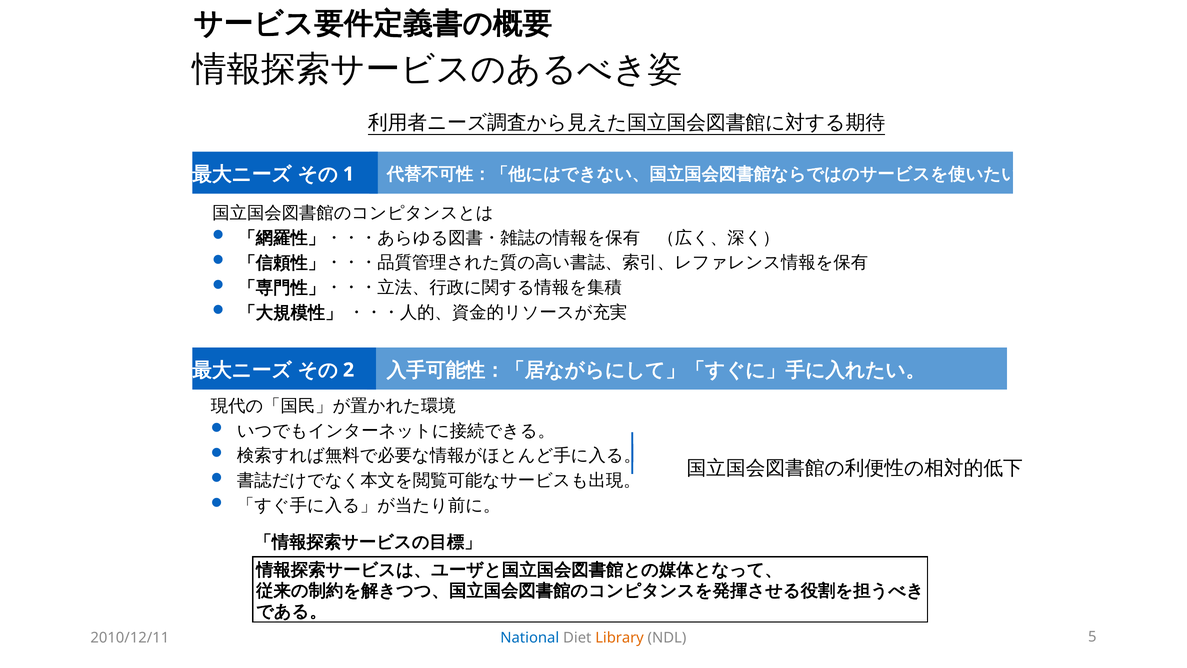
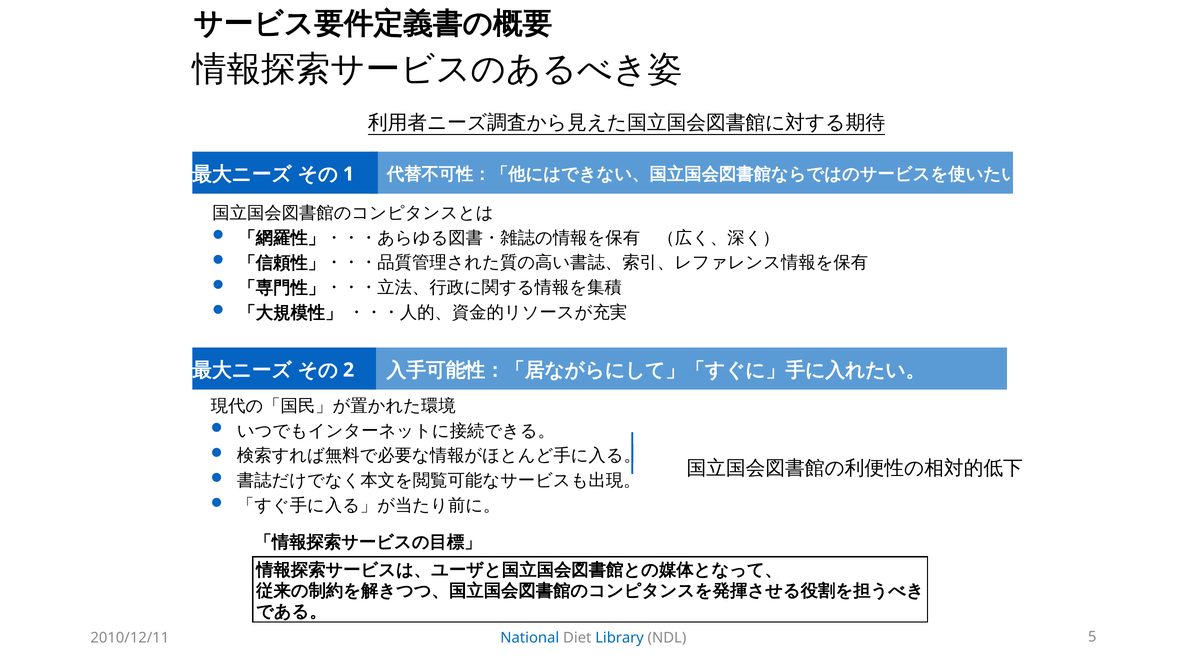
Library colour: orange -> blue
